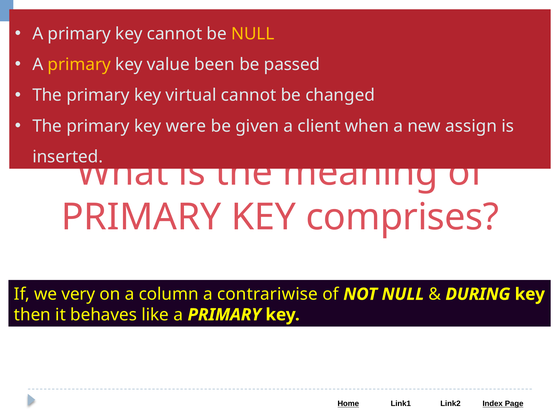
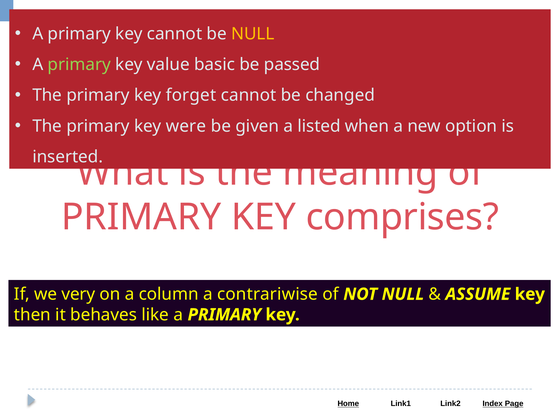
primary at (79, 65) colour: yellow -> light green
been: been -> basic
virtual: virtual -> forget
client: client -> listed
assign: assign -> option
DURING: DURING -> ASSUME
